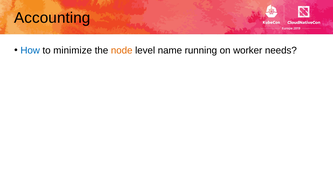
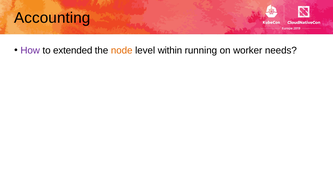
How colour: blue -> purple
minimize: minimize -> extended
name: name -> within
